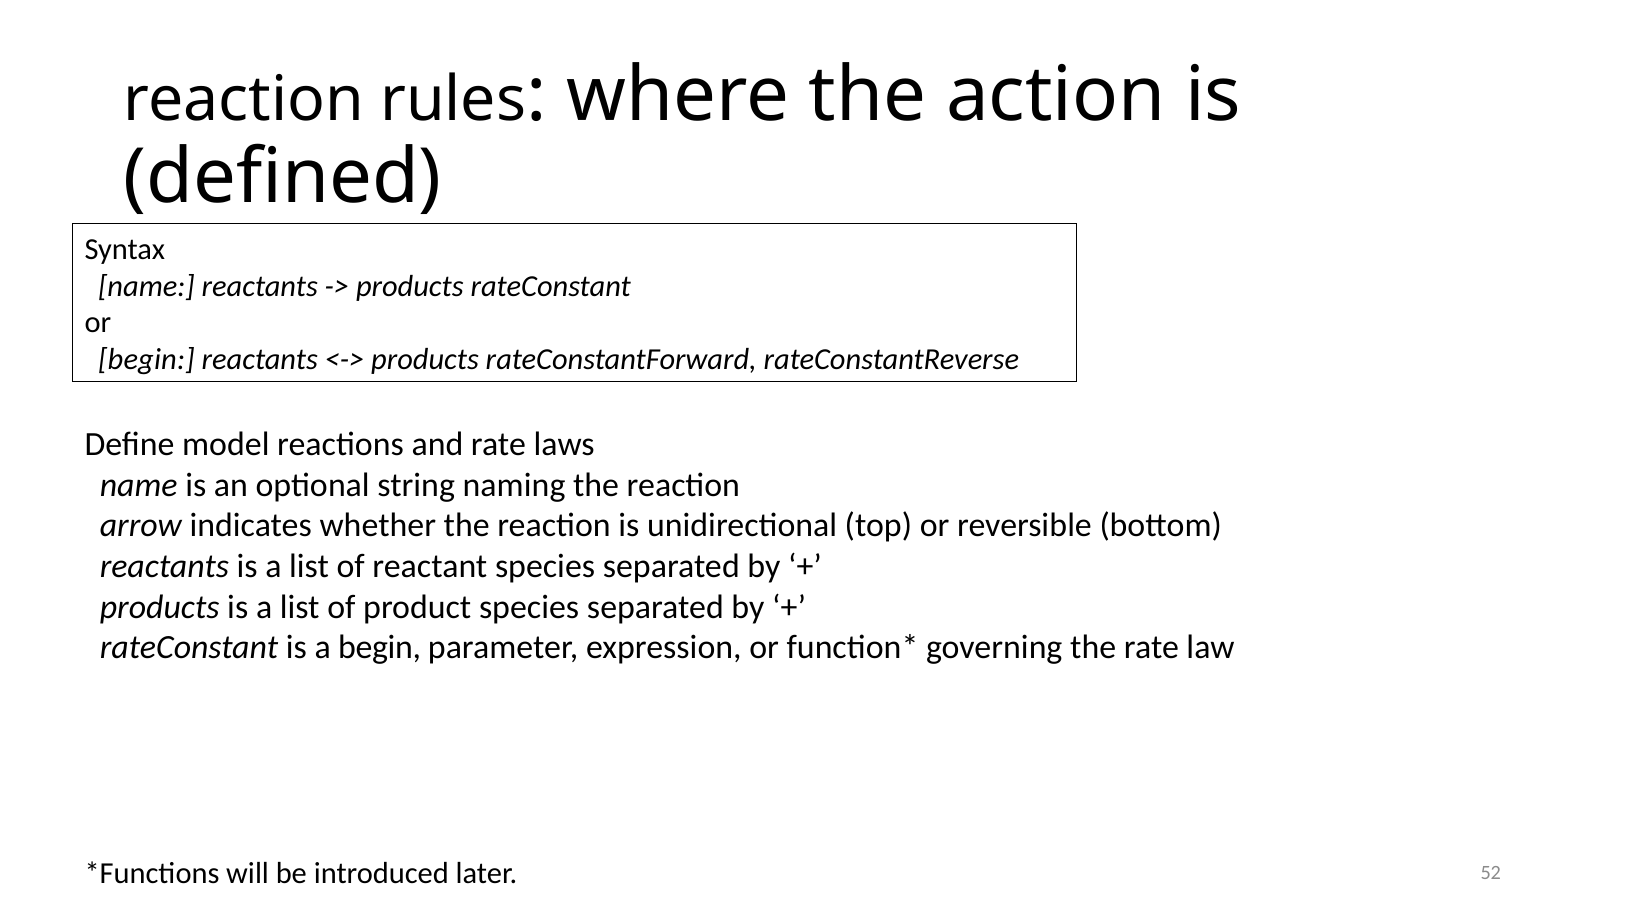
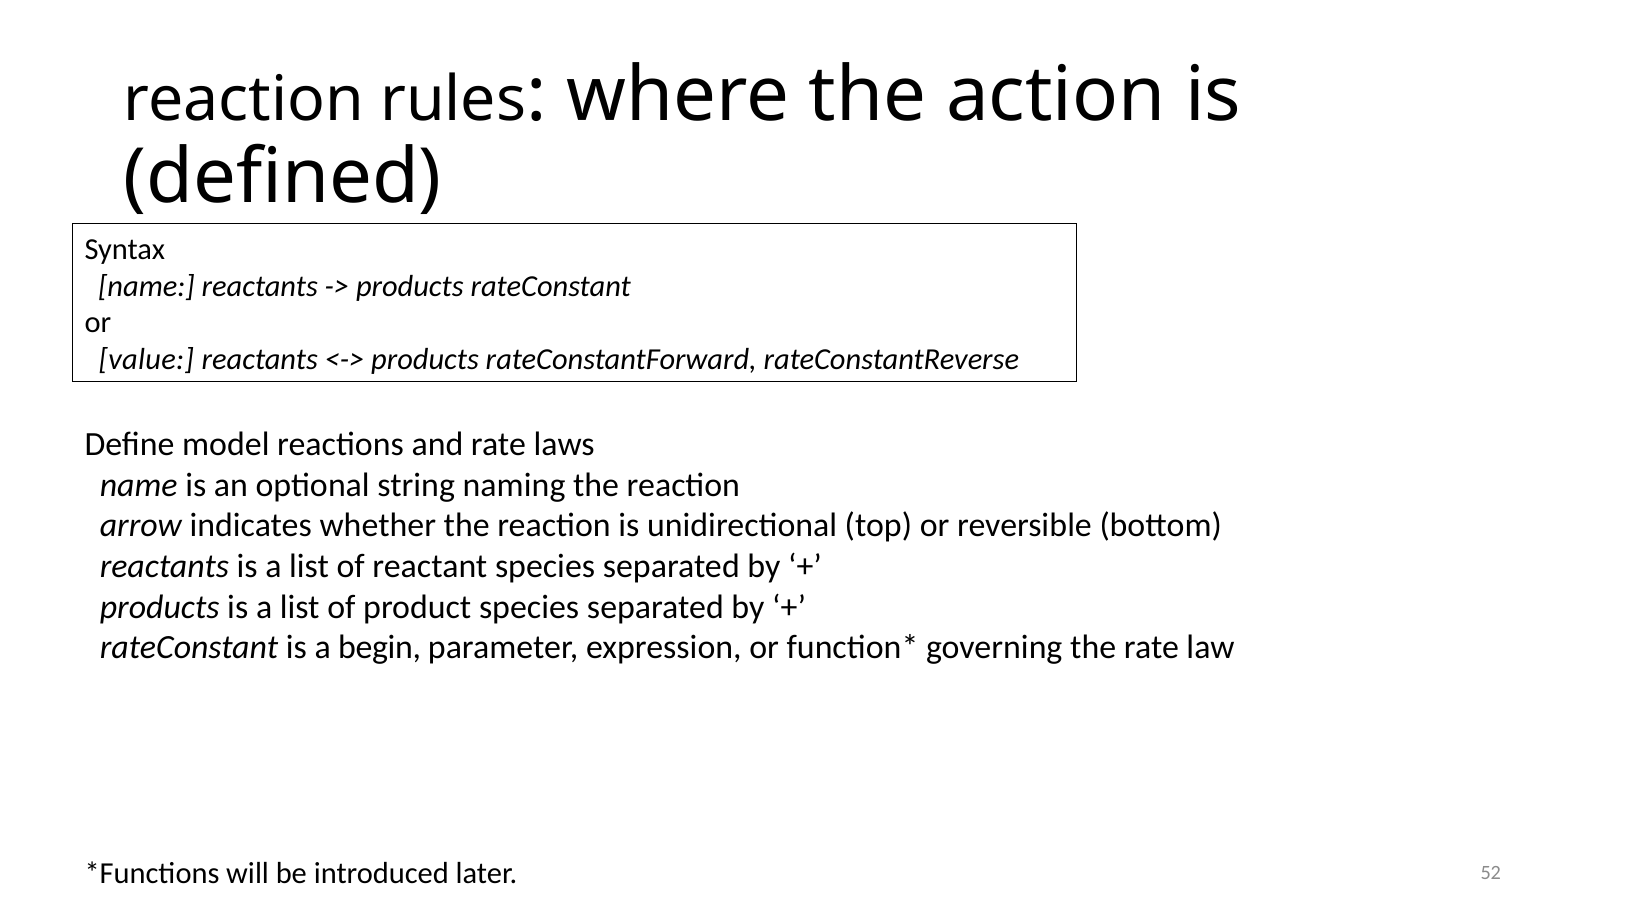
begin at (146, 359): begin -> value
